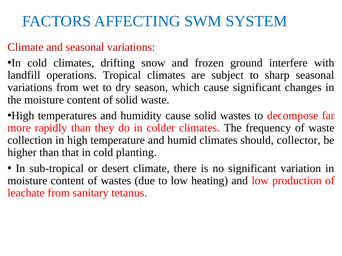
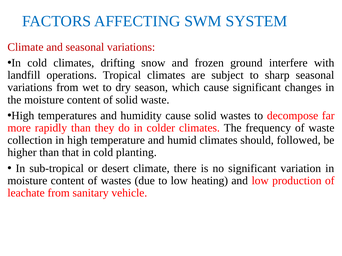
collector: collector -> followed
tetanus: tetanus -> vehicle
